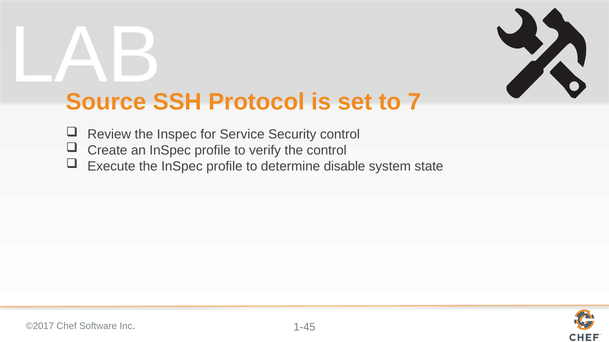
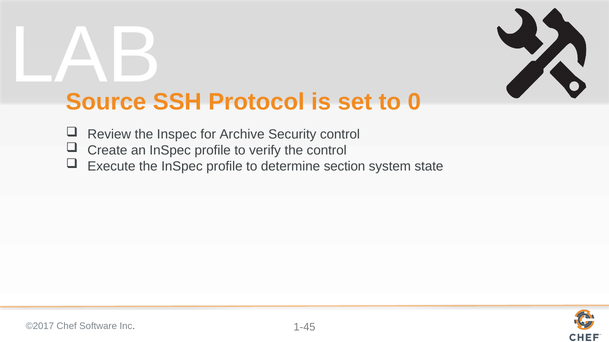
7: 7 -> 0
Service: Service -> Archive
disable: disable -> section
